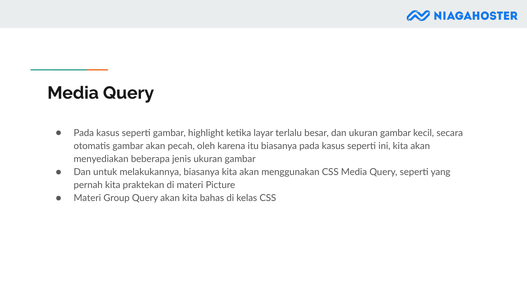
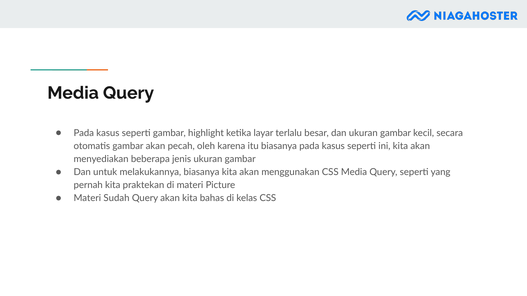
Group: Group -> Sudah
